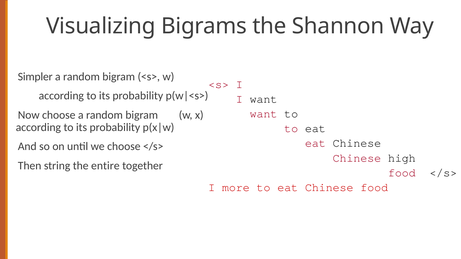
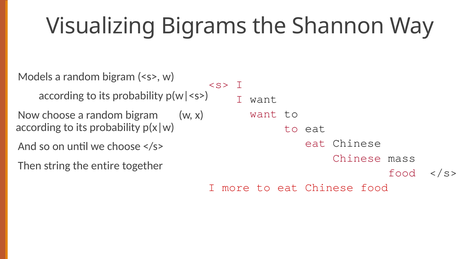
Simpler: Simpler -> Models
high: high -> mass
